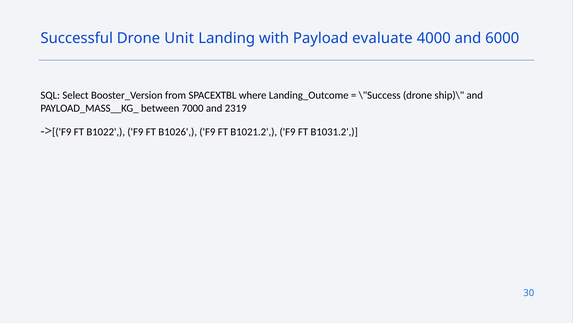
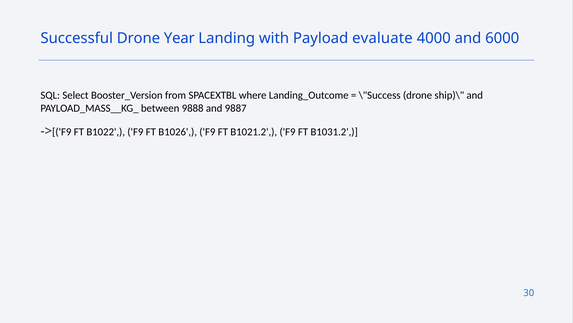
Unit: Unit -> Year
7000: 7000 -> 9888
2319: 2319 -> 9887
